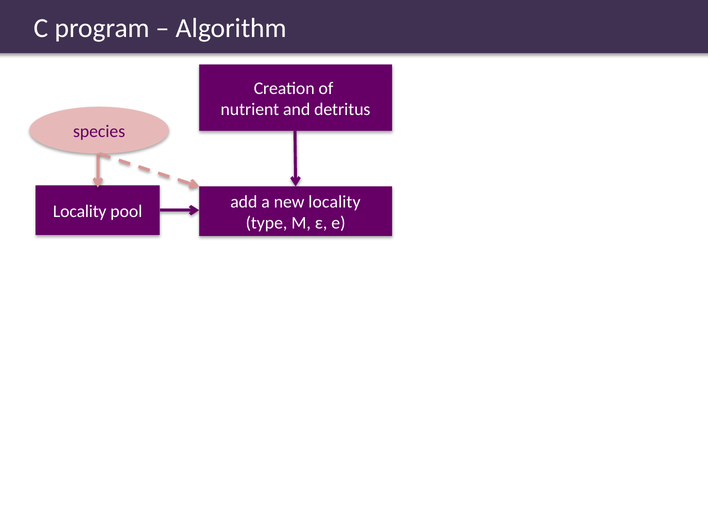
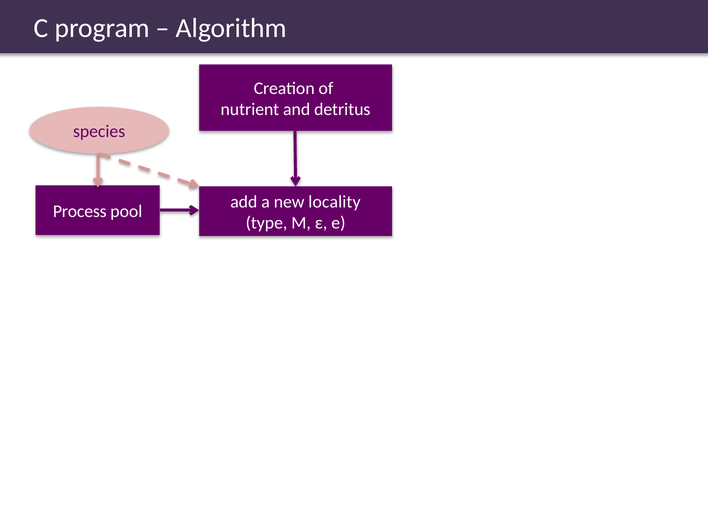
Locality at (80, 211): Locality -> Process
